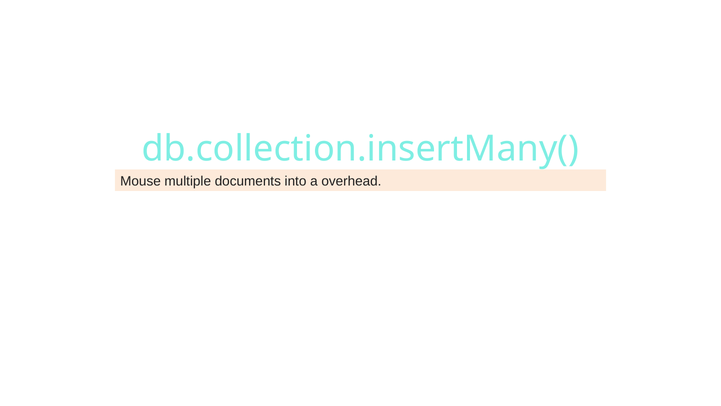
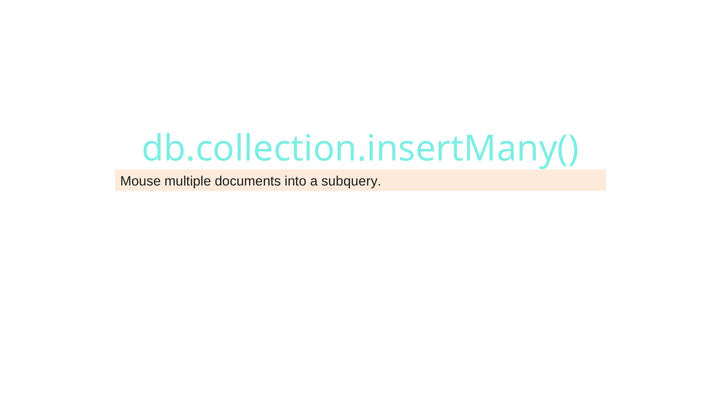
overhead: overhead -> subquery
